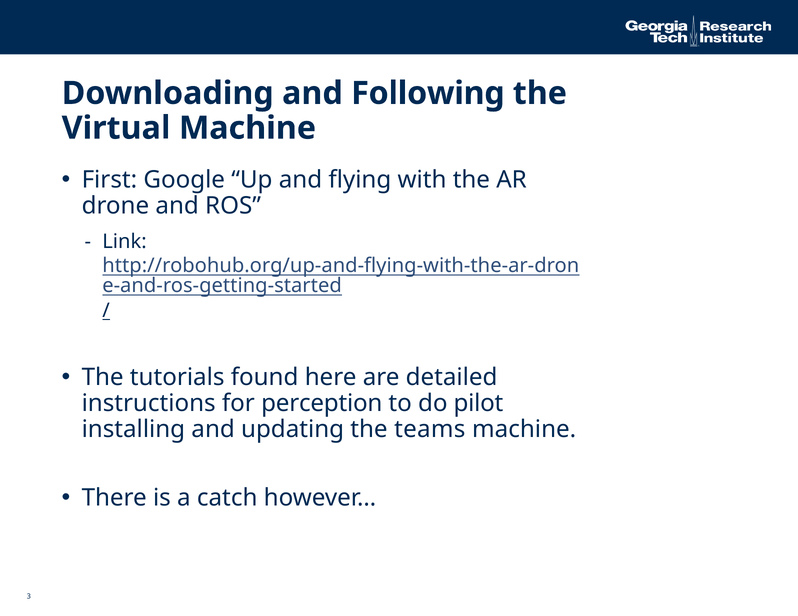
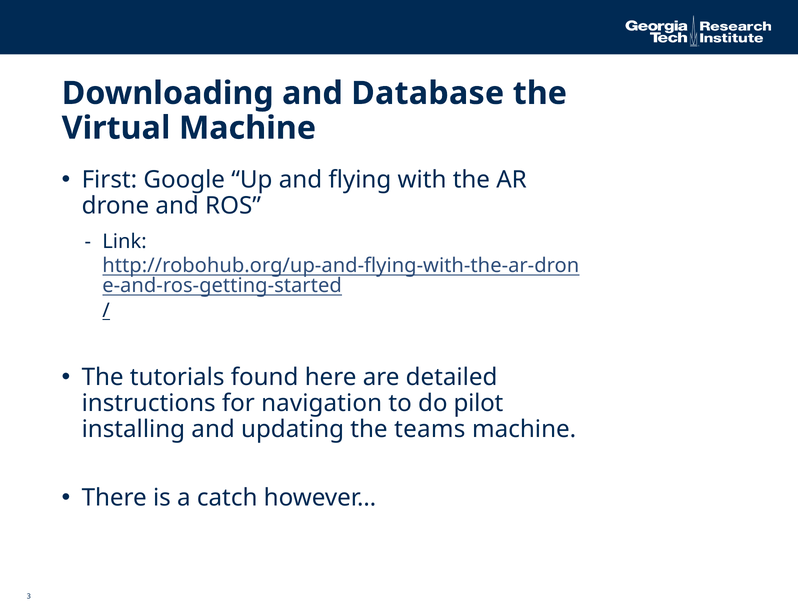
Following: Following -> Database
perception: perception -> navigation
